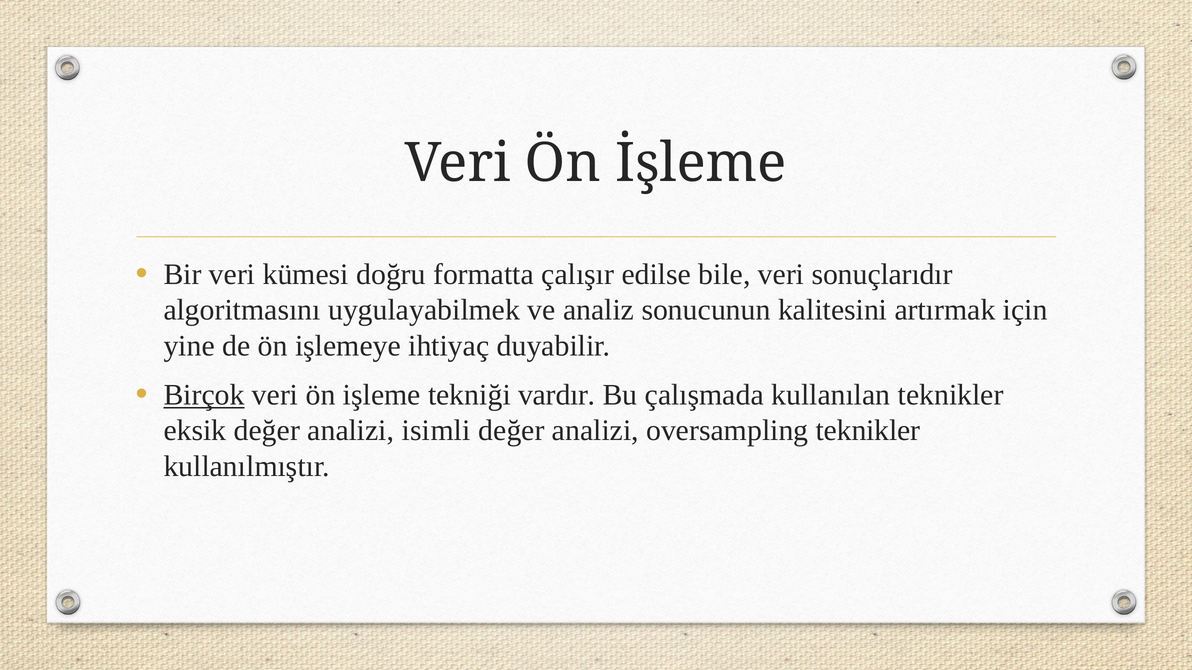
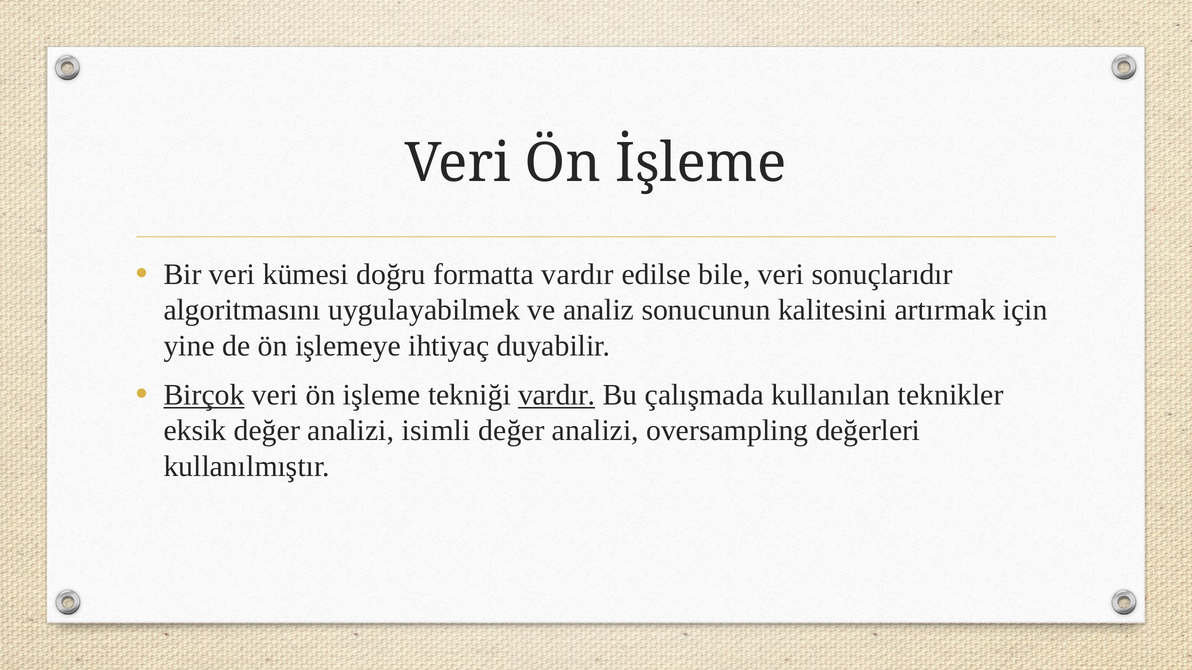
formatta çalışır: çalışır -> vardır
vardır at (557, 395) underline: none -> present
oversampling teknikler: teknikler -> değerleri
